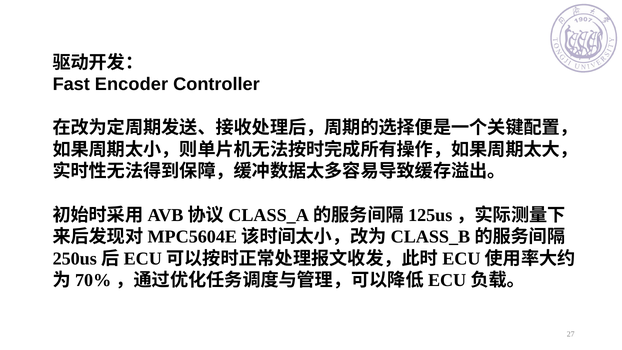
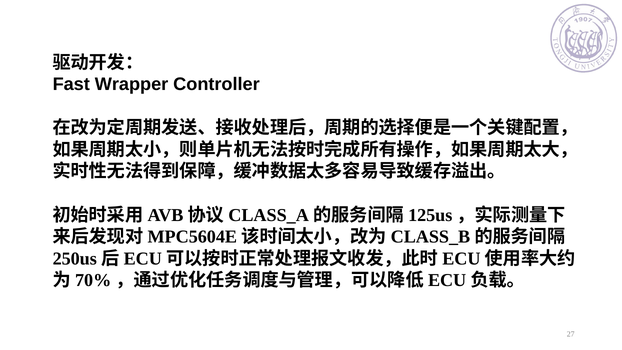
Encoder: Encoder -> Wrapper
